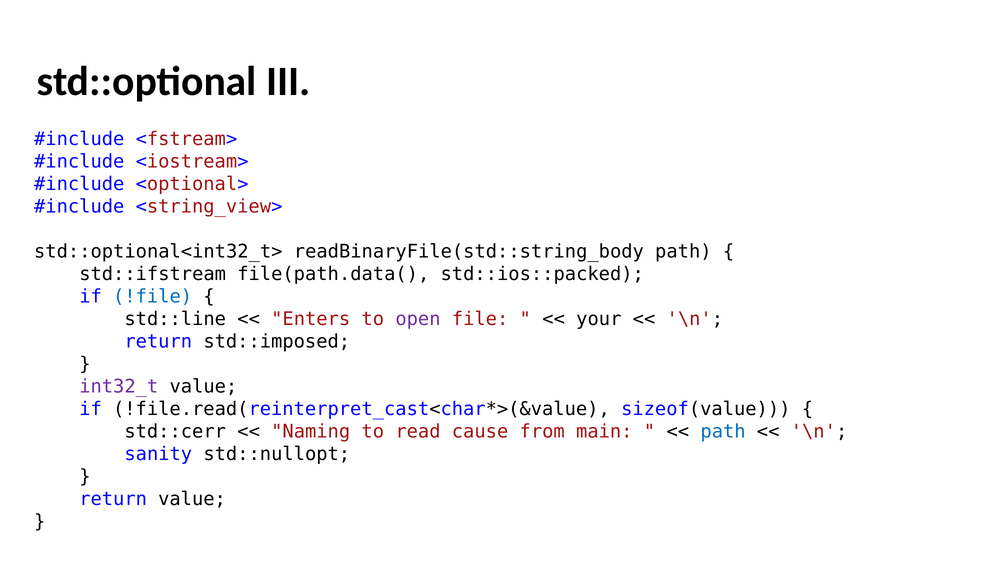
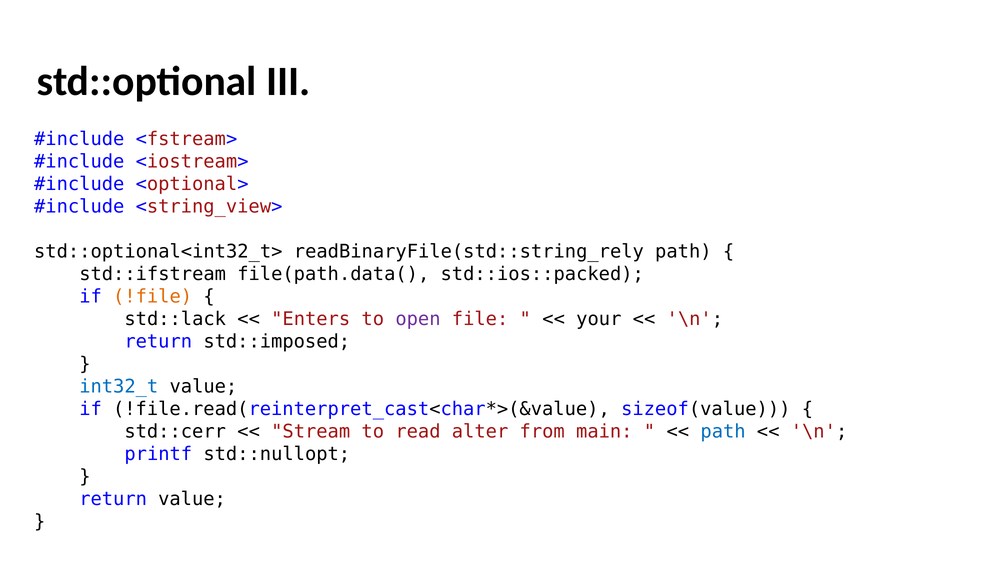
readBinaryFile(std::string_body: readBinaryFile(std::string_body -> readBinaryFile(std::string_rely
!file colour: blue -> orange
std::line: std::line -> std::lack
int32_t colour: purple -> blue
Naming: Naming -> Stream
cause: cause -> alter
sanity: sanity -> printf
